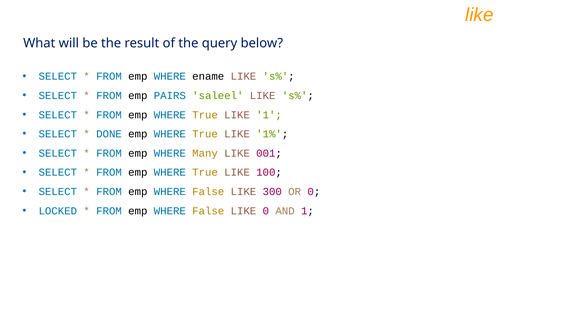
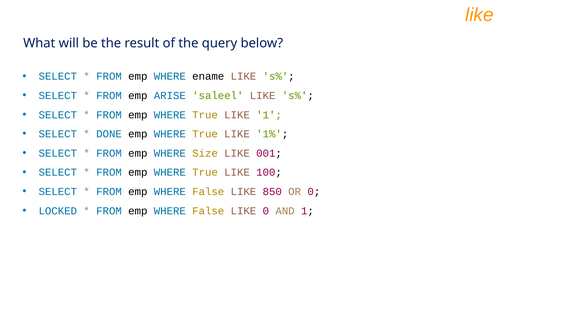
PAIRS: PAIRS -> ARISE
Many: Many -> Size
300: 300 -> 850
